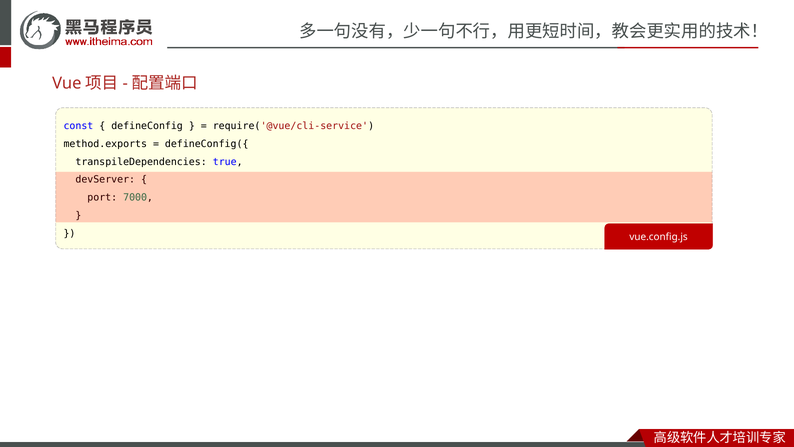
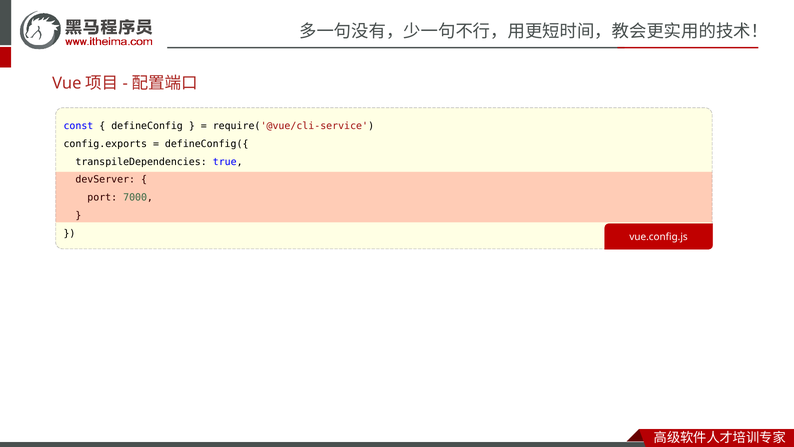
method.exports: method.exports -> config.exports
